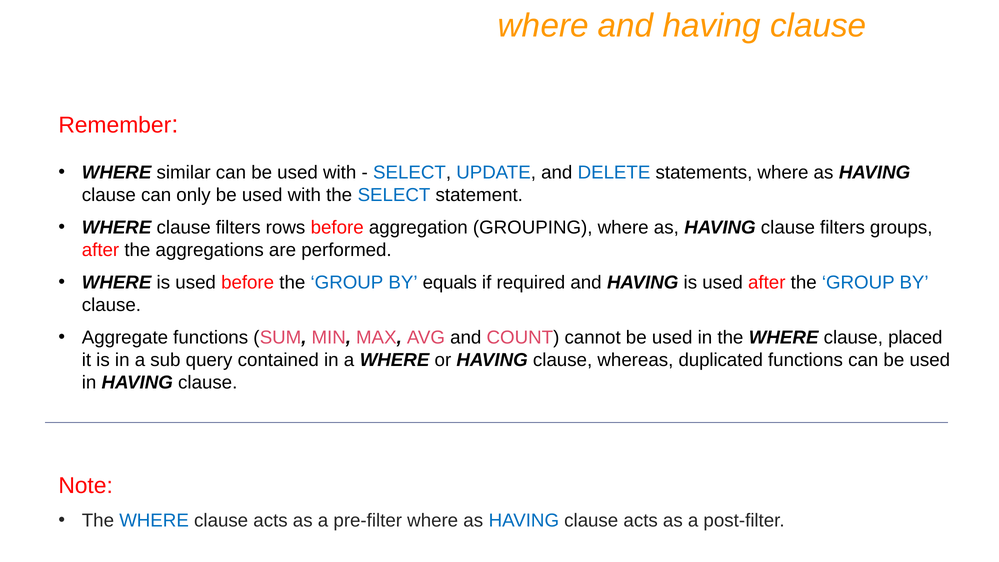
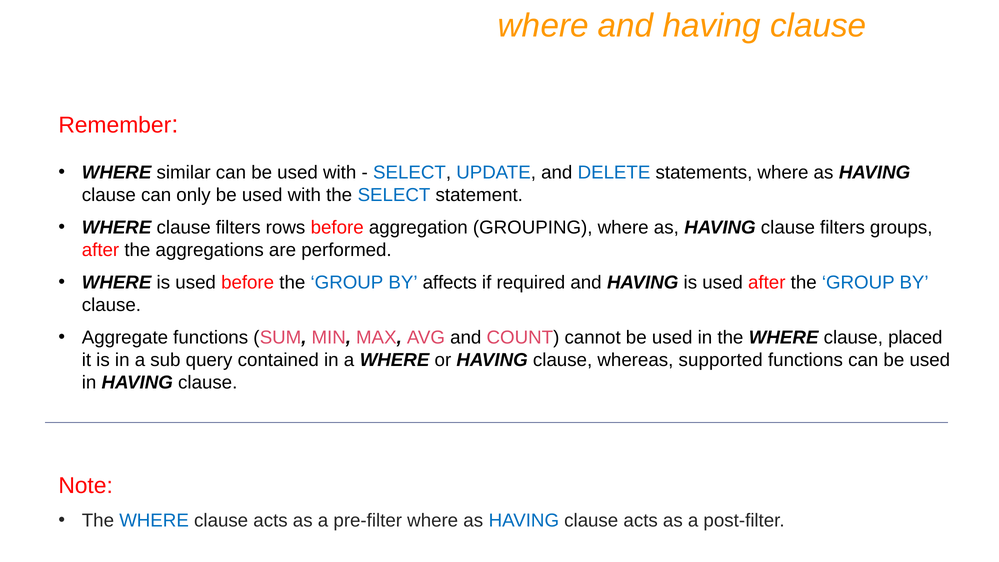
equals: equals -> affects
duplicated: duplicated -> supported
